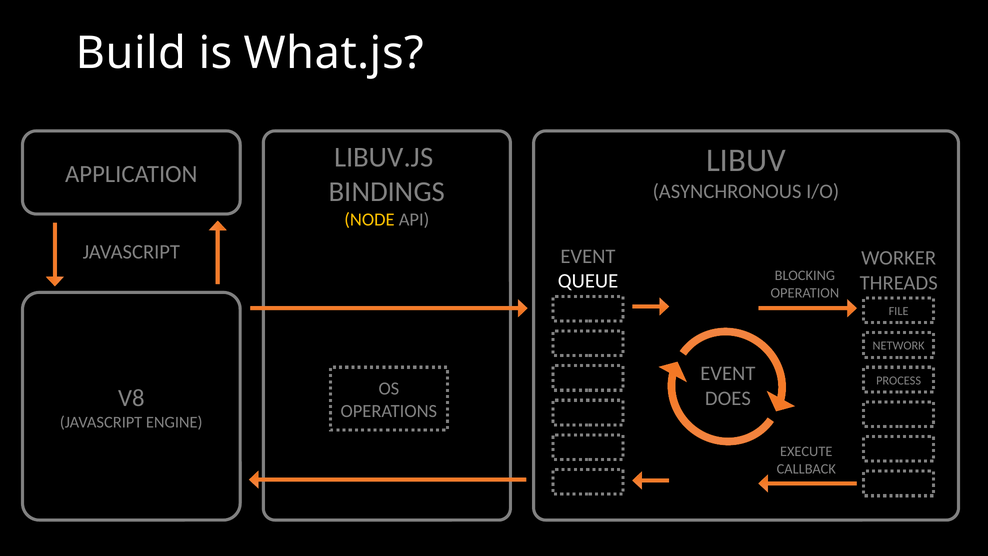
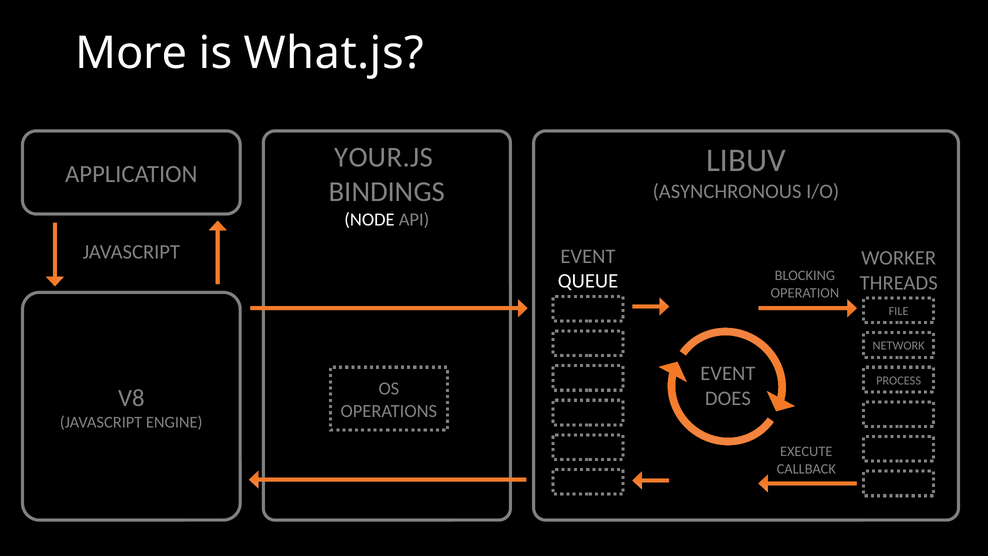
Build: Build -> More
LIBUV.JS: LIBUV.JS -> YOUR.JS
NODE colour: yellow -> white
